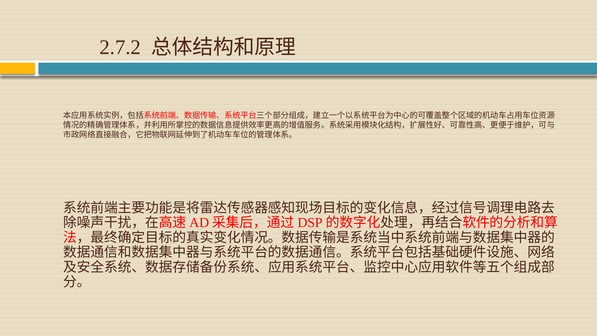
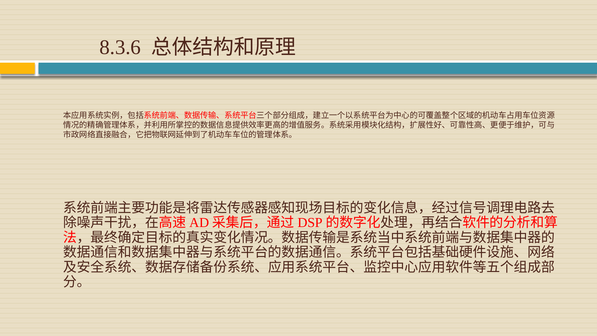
2.7.2: 2.7.2 -> 8.3.6
